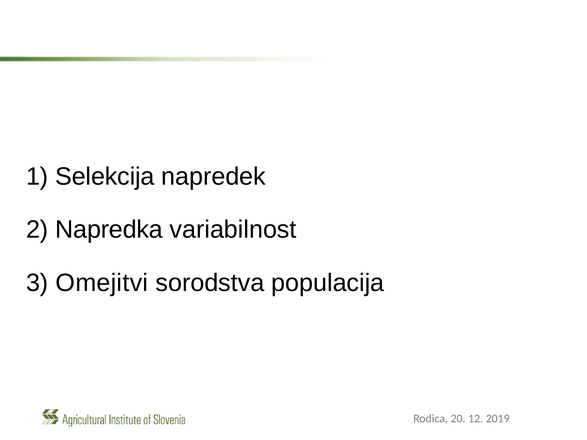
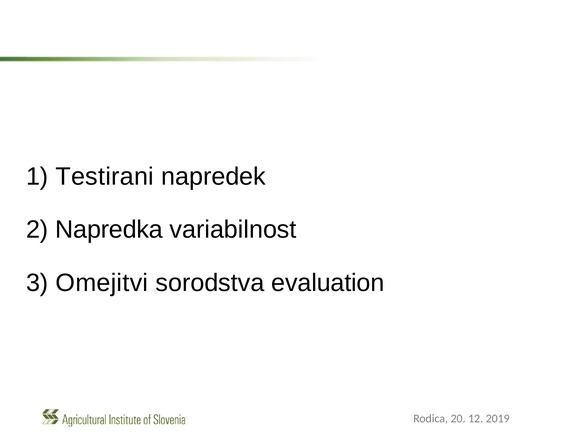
Selekcija: Selekcija -> Testirani
populacija: populacija -> evaluation
